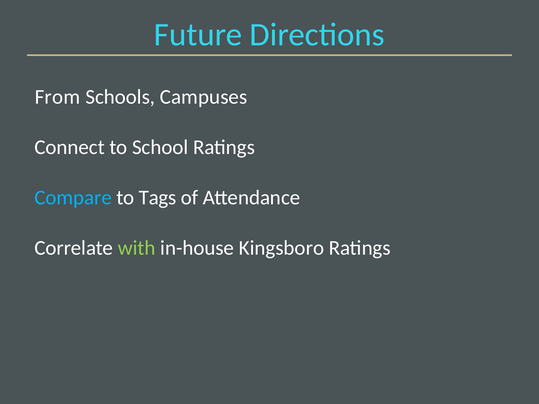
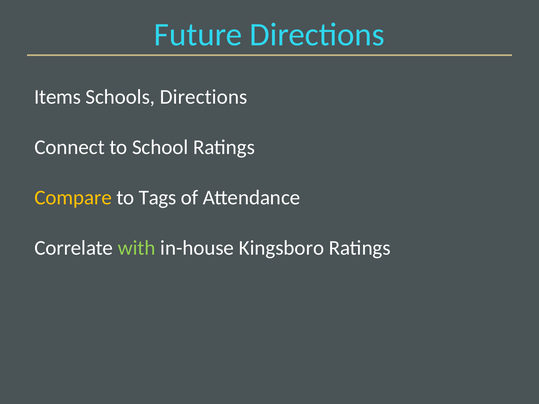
From: From -> Items
Schools Campuses: Campuses -> Directions
Compare colour: light blue -> yellow
